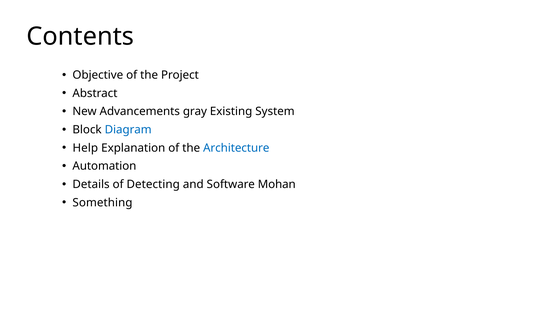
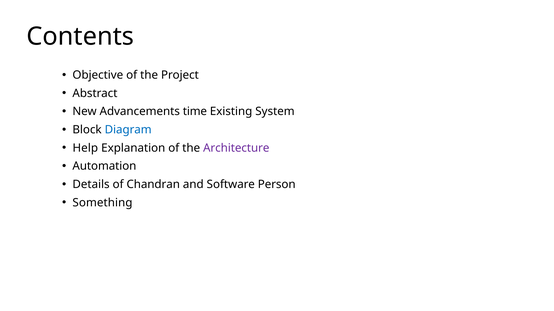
gray: gray -> time
Architecture colour: blue -> purple
Detecting: Detecting -> Chandran
Mohan: Mohan -> Person
